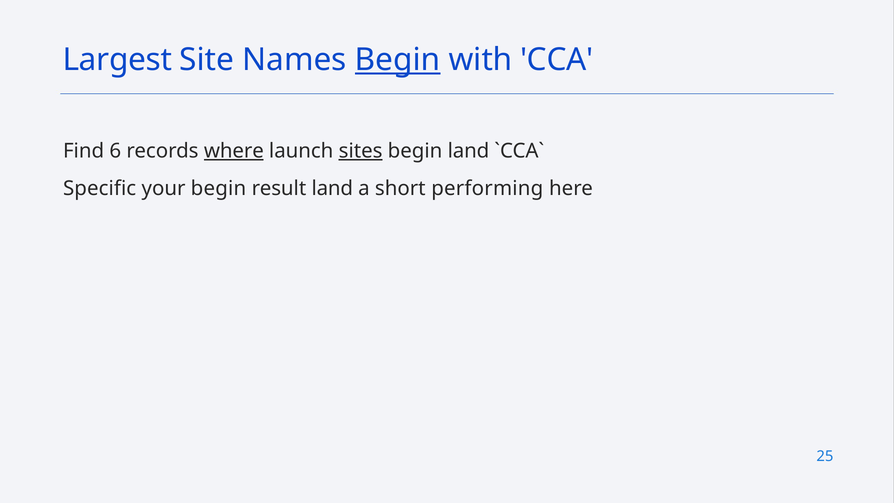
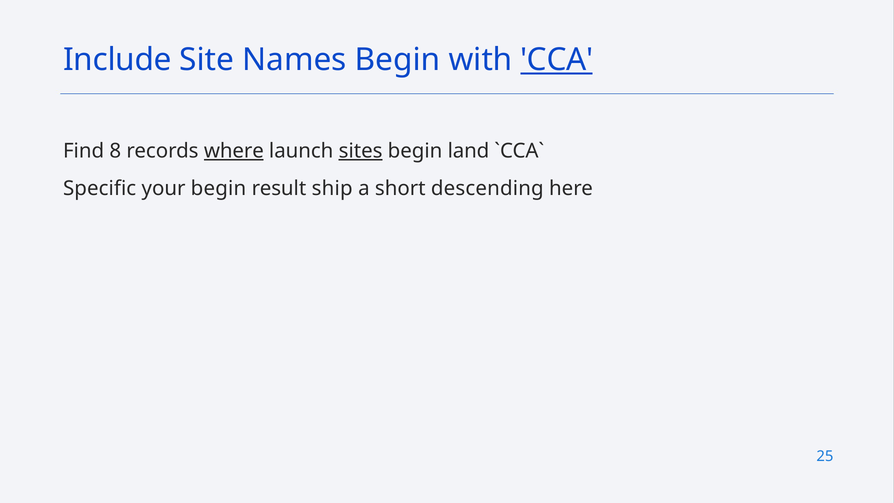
Largest: Largest -> Include
Begin at (398, 60) underline: present -> none
CCA underline: none -> present
6: 6 -> 8
result land: land -> ship
performing: performing -> descending
